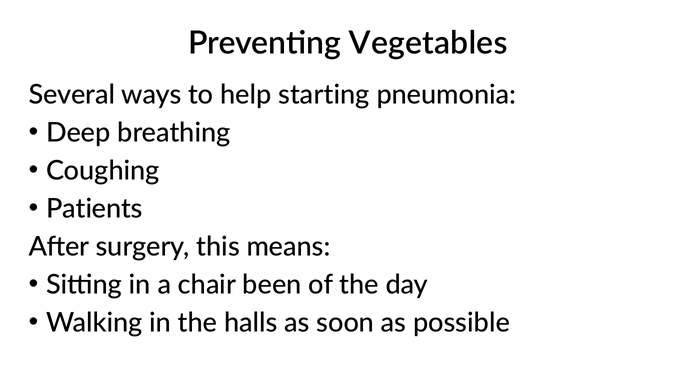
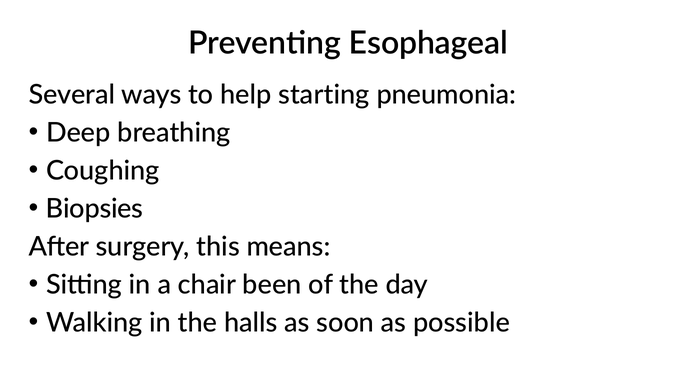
Vegetables: Vegetables -> Esophageal
Patients: Patients -> Biopsies
